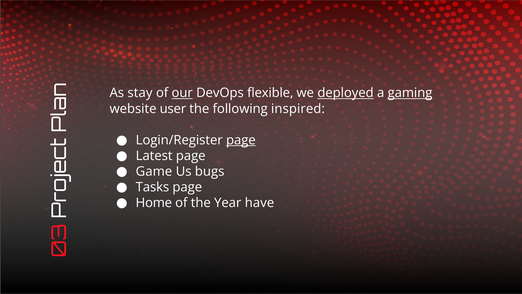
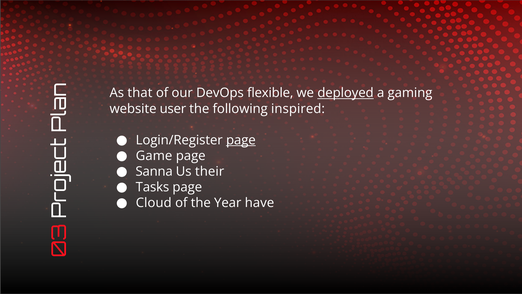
stay: stay -> that
our underline: present -> none
gaming underline: present -> none
Latest: Latest -> Game
Game: Game -> Sanna
bugs: bugs -> their
Home: Home -> Cloud
